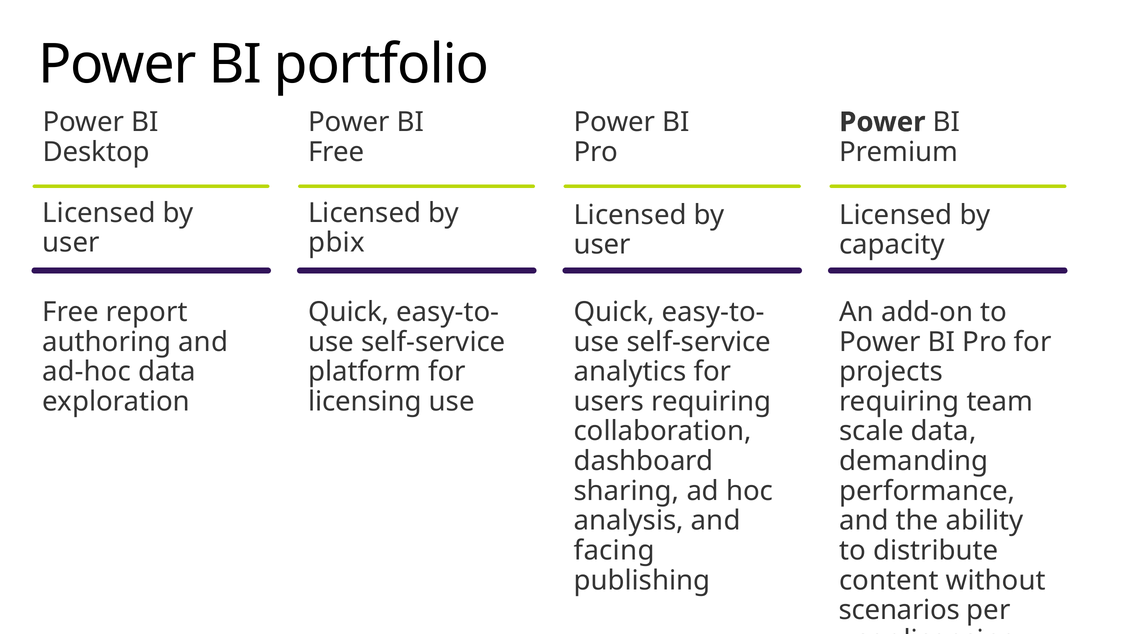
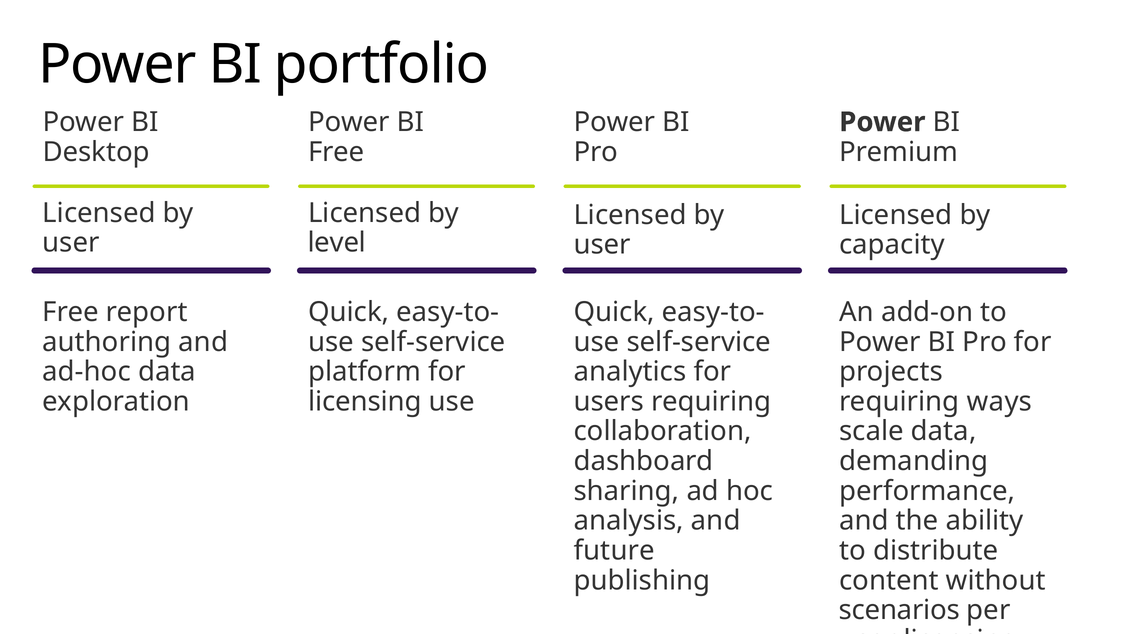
pbix: pbix -> level
team: team -> ways
facing: facing -> future
